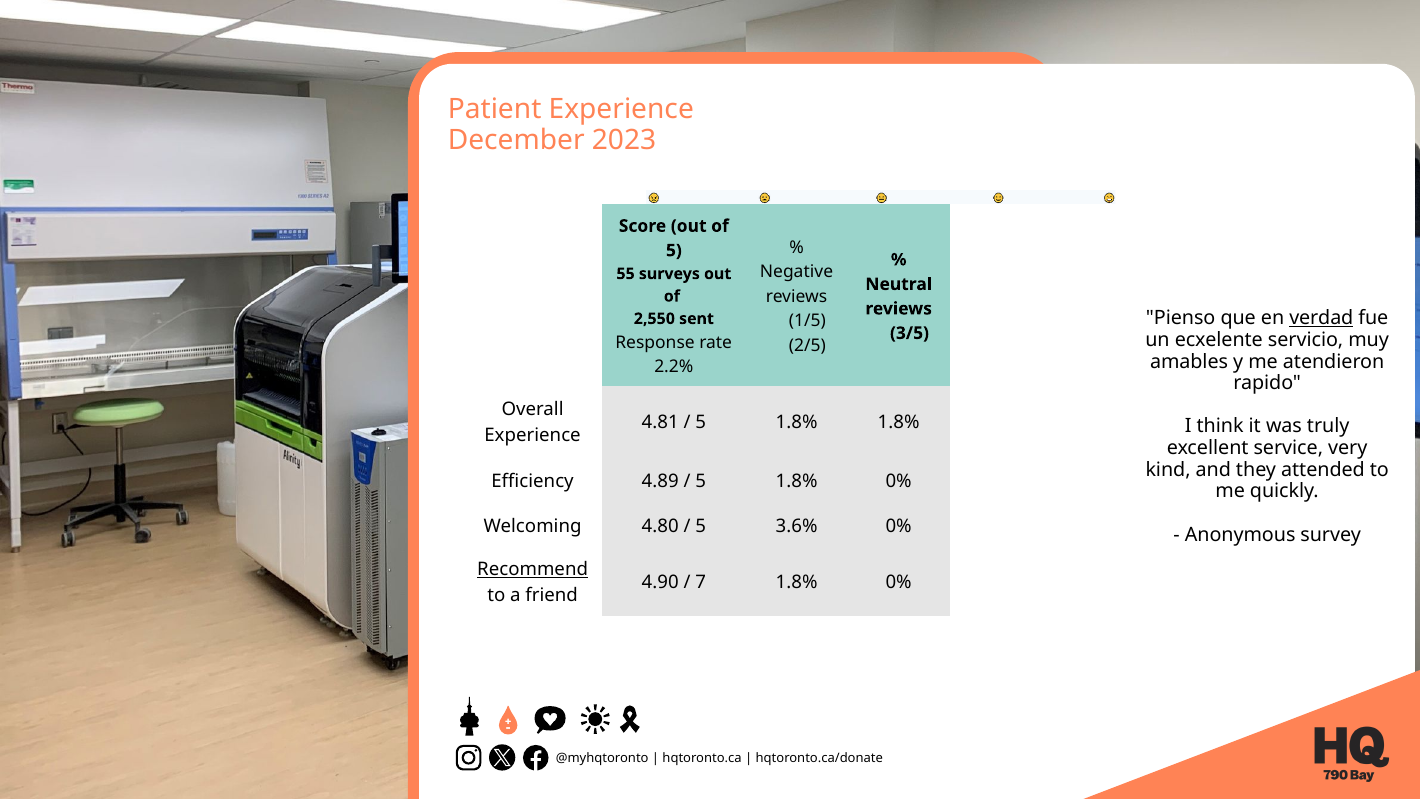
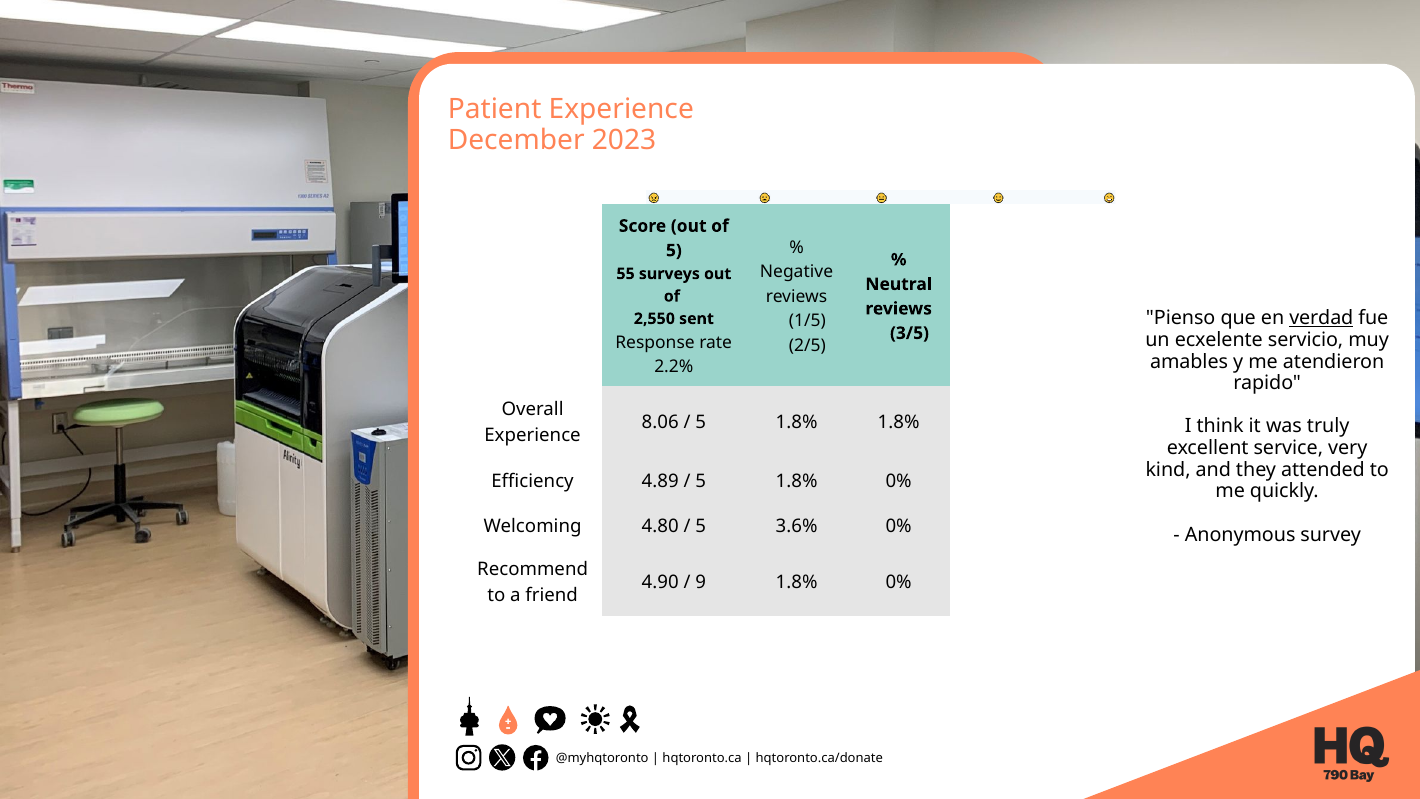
4.81: 4.81 -> 8.06
Recommend underline: present -> none
7: 7 -> 9
